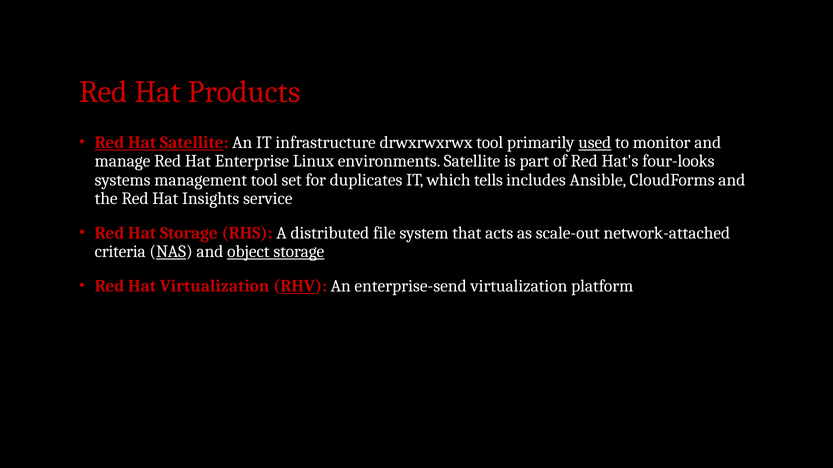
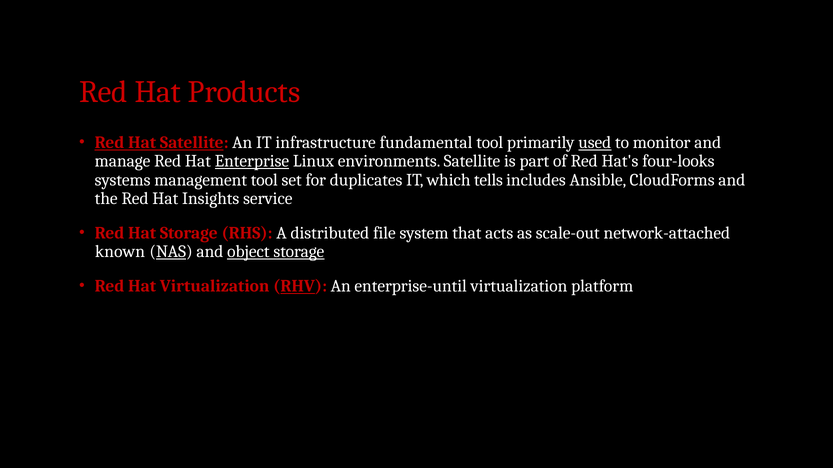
drwxrwxrwx: drwxrwxrwx -> fundamental
Enterprise underline: none -> present
criteria: criteria -> known
enterprise-send: enterprise-send -> enterprise-until
